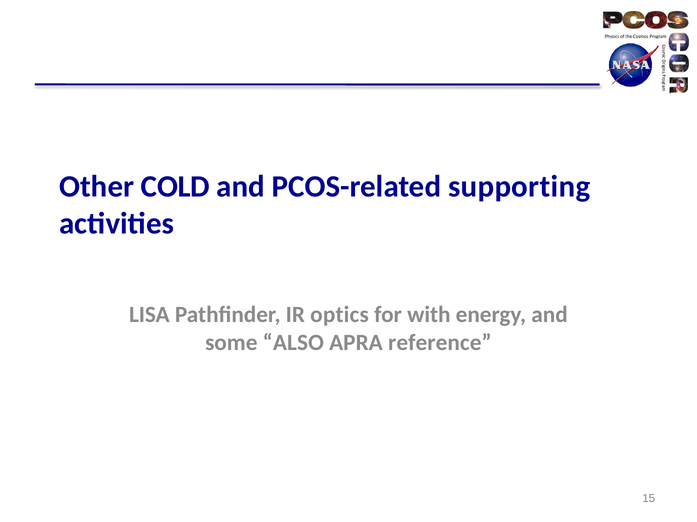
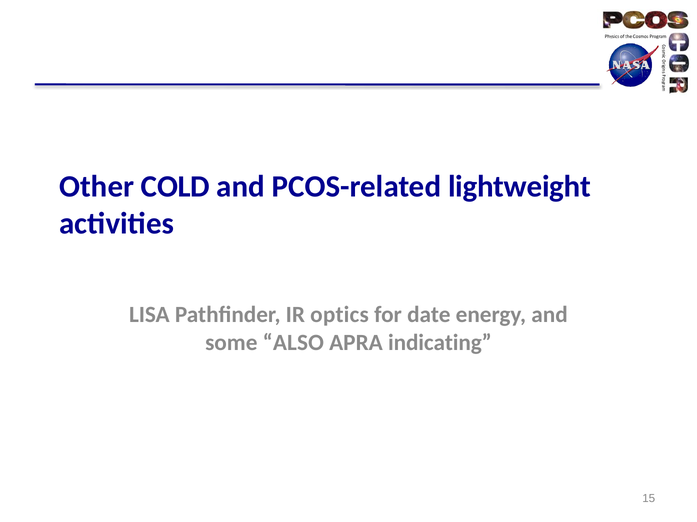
supporting: supporting -> lightweight
with: with -> date
reference: reference -> indicating
